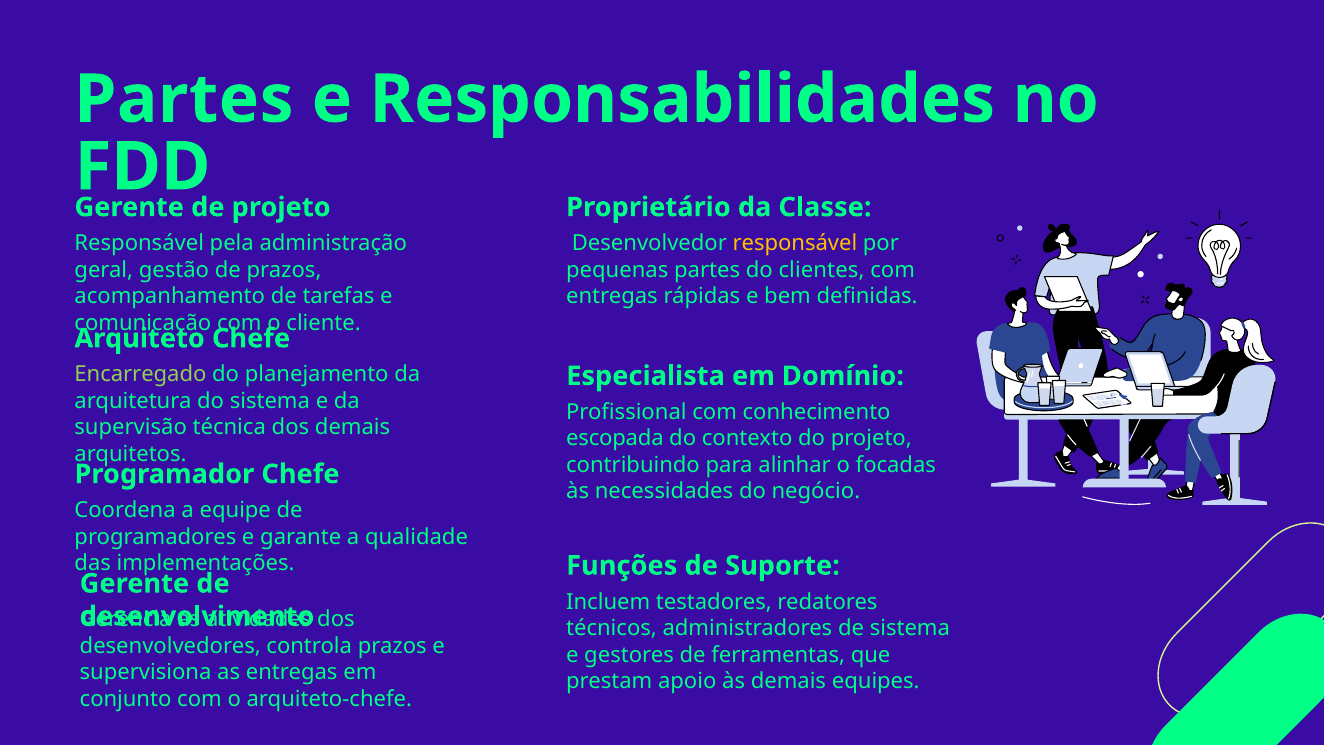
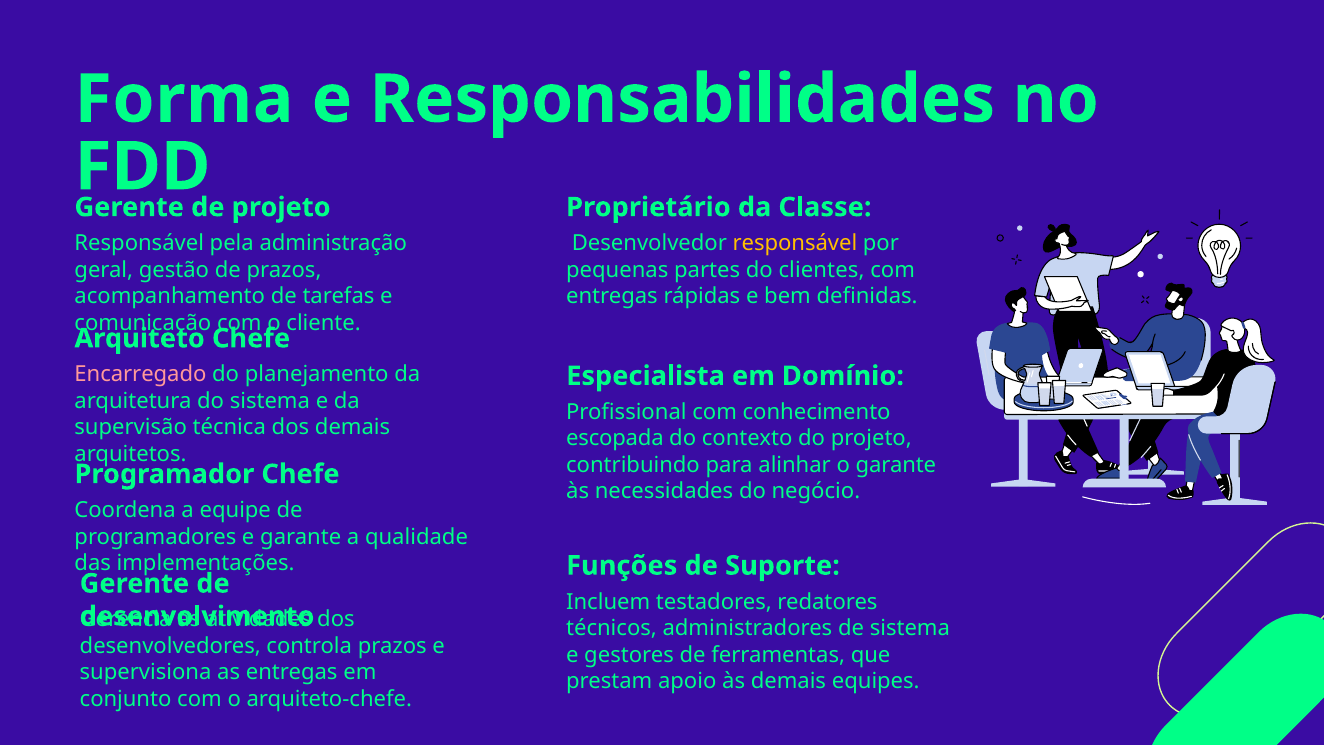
Partes at (184, 99): Partes -> Forma
Encarregado colour: light green -> pink
o focadas: focadas -> garante
